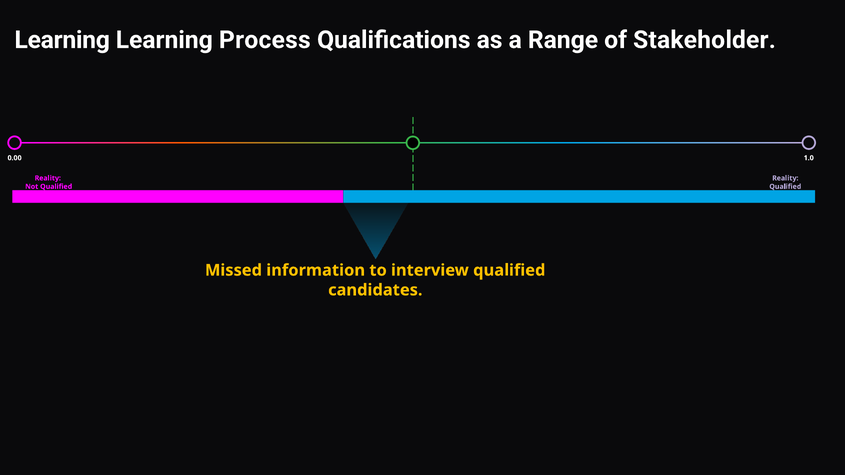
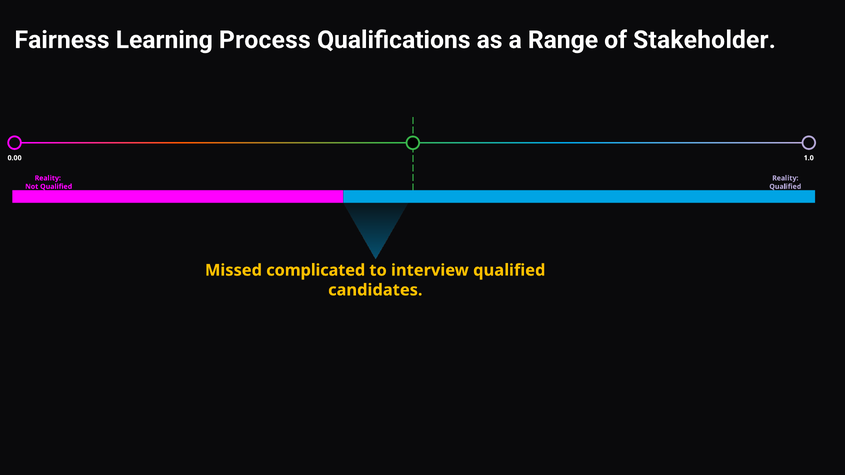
Learning at (62, 40): Learning -> Fairness
information: information -> complicated
